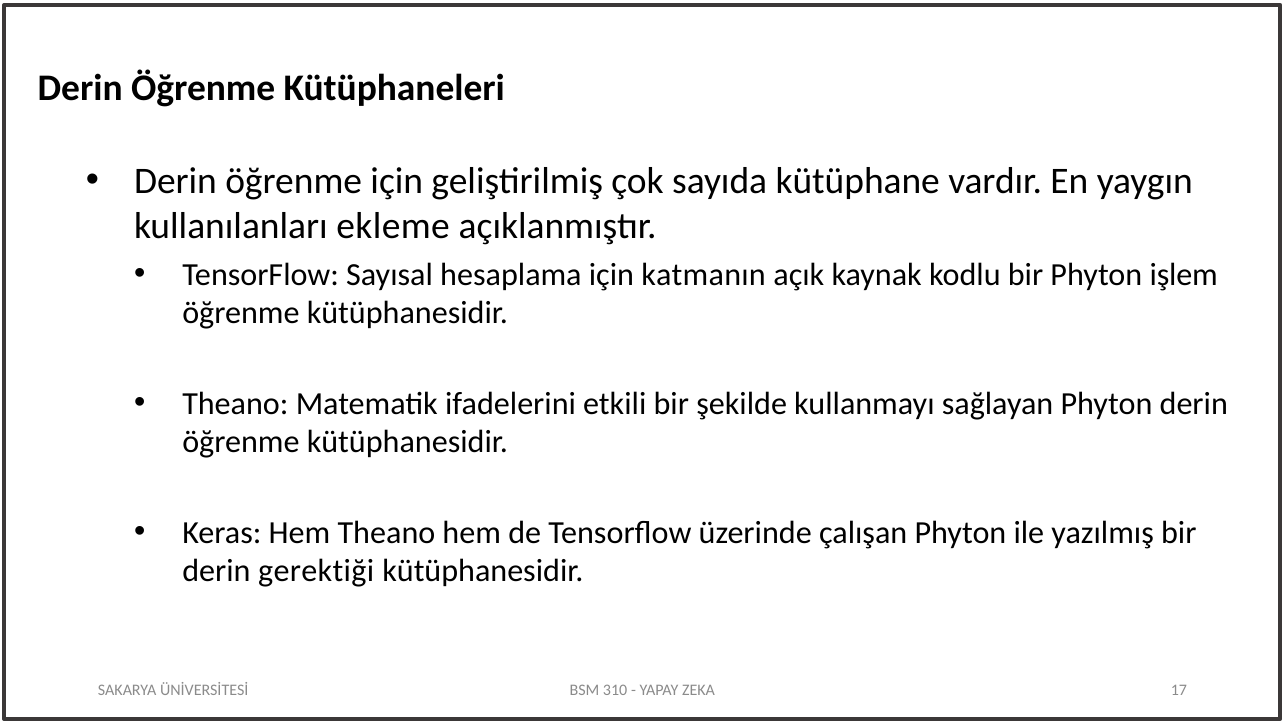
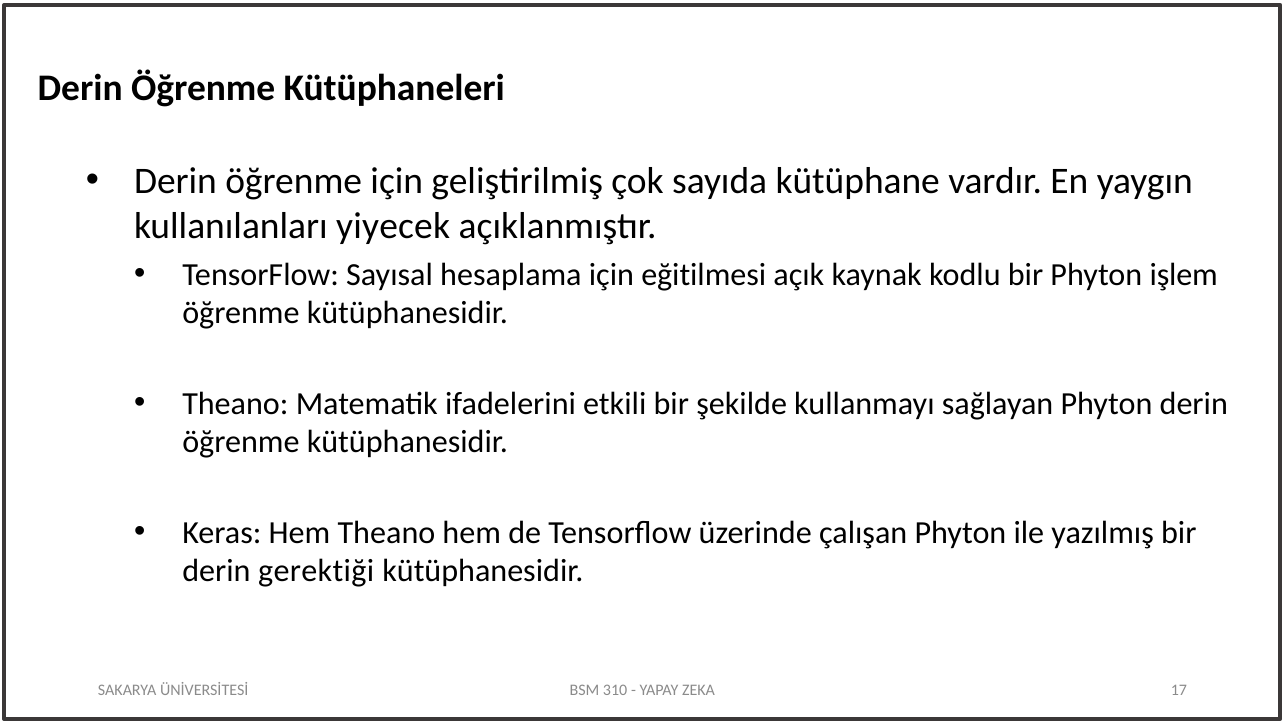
ekleme: ekleme -> yiyecek
katmanın: katmanın -> eğitilmesi
